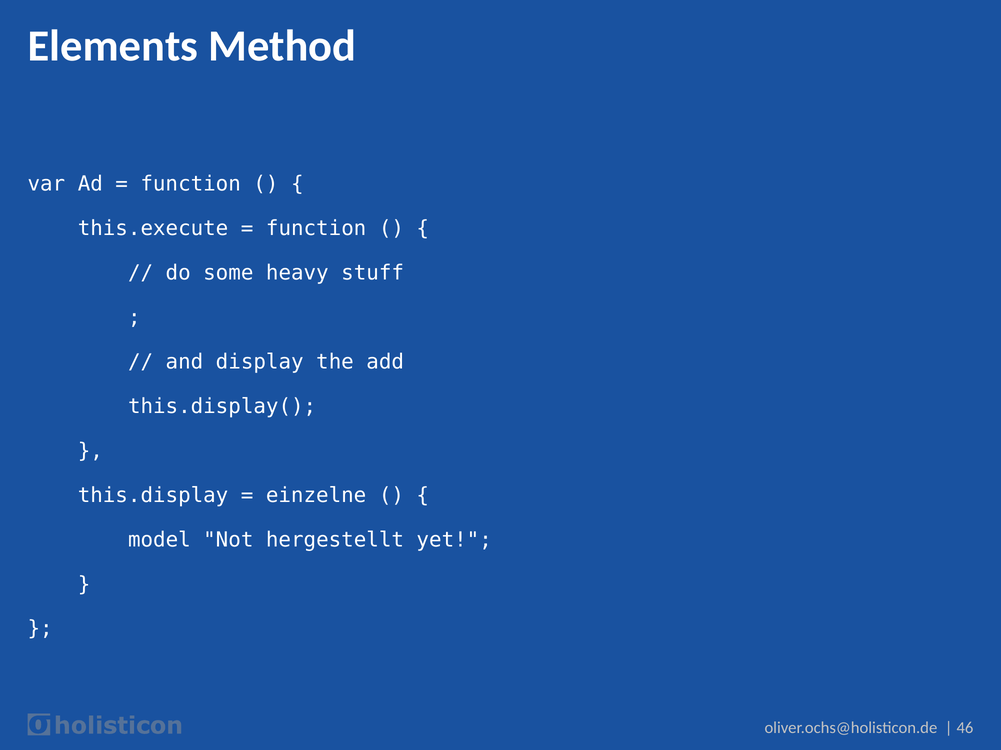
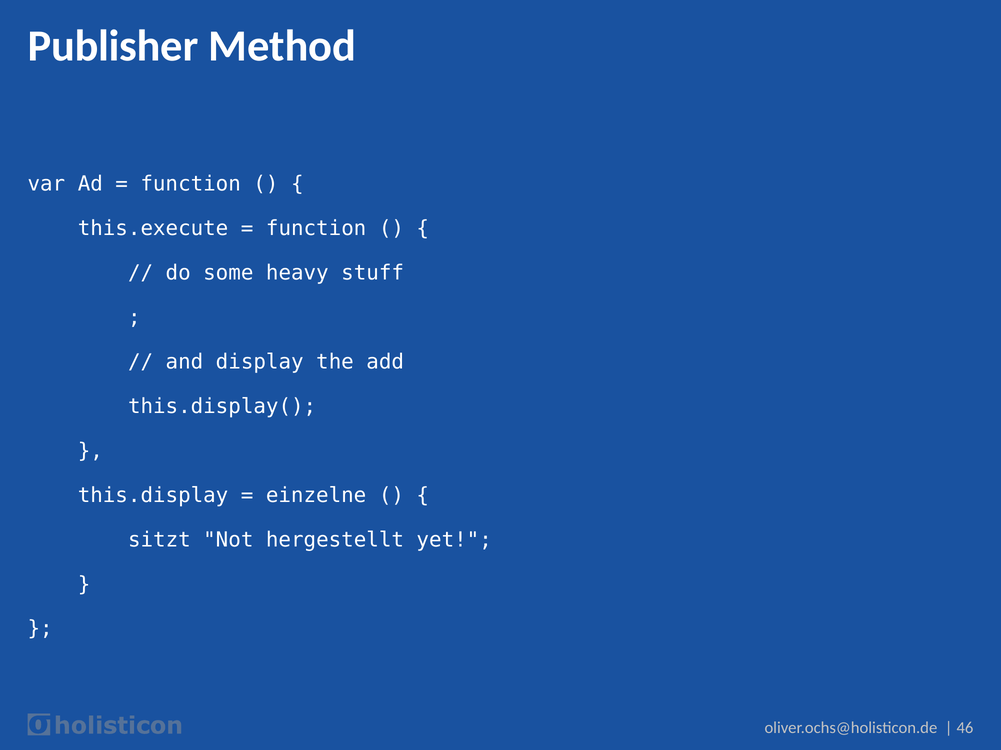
Elements: Elements -> Publisher
model: model -> sitzt
